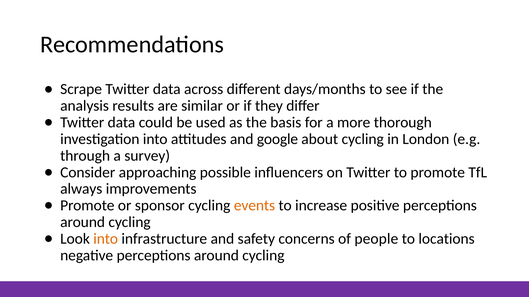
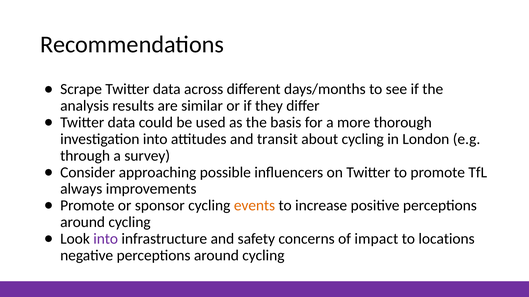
google: google -> transit
into at (106, 239) colour: orange -> purple
people: people -> impact
